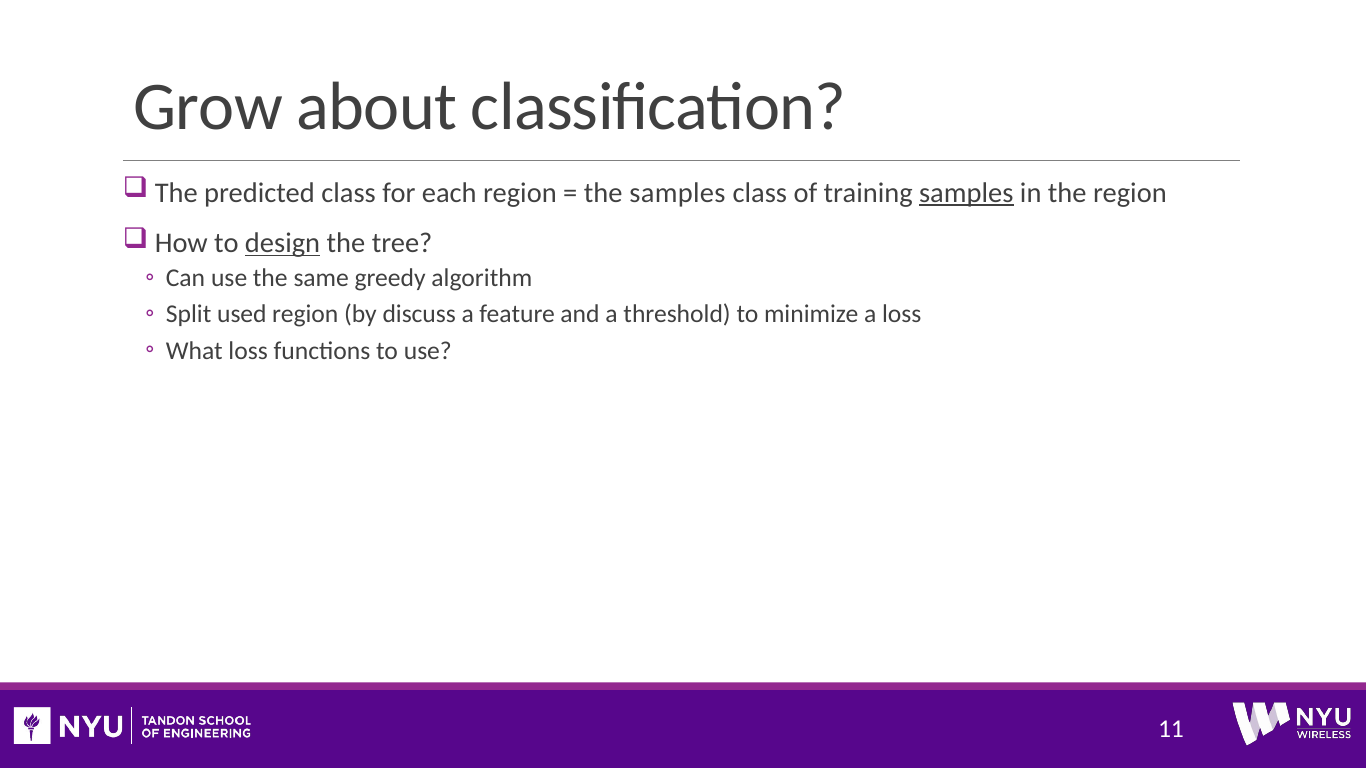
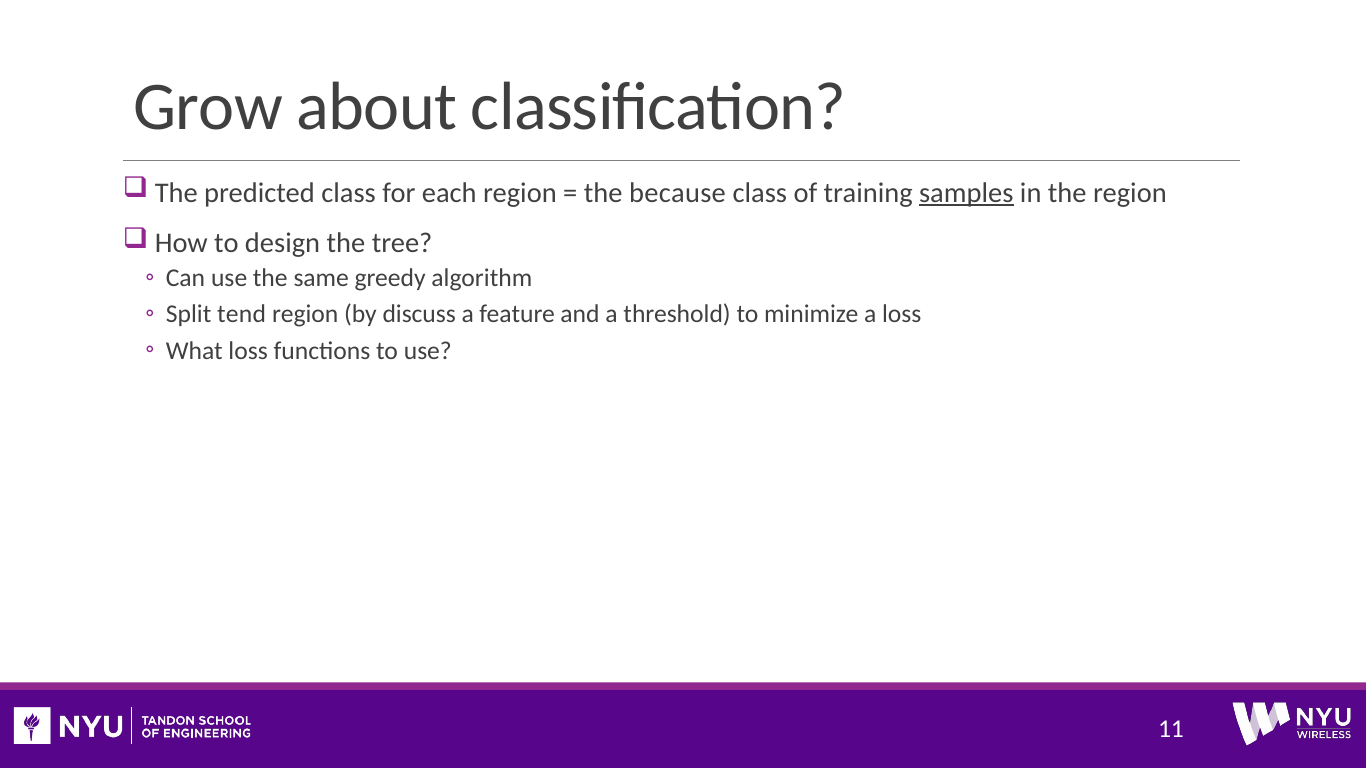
the samples: samples -> because
design underline: present -> none
used: used -> tend
